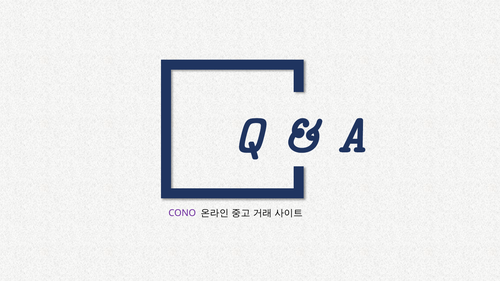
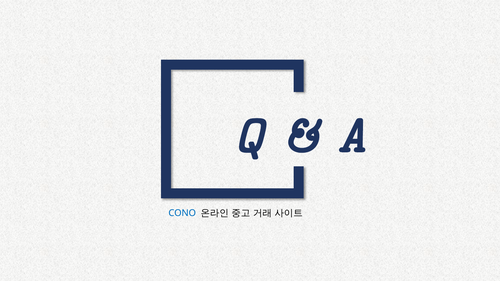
CONO colour: purple -> blue
